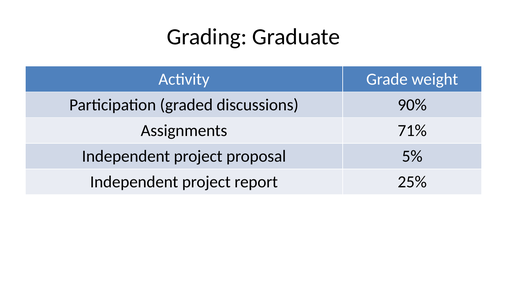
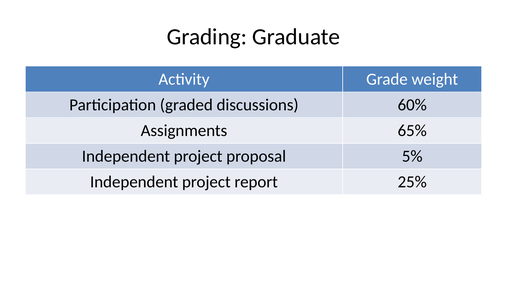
90%: 90% -> 60%
71%: 71% -> 65%
